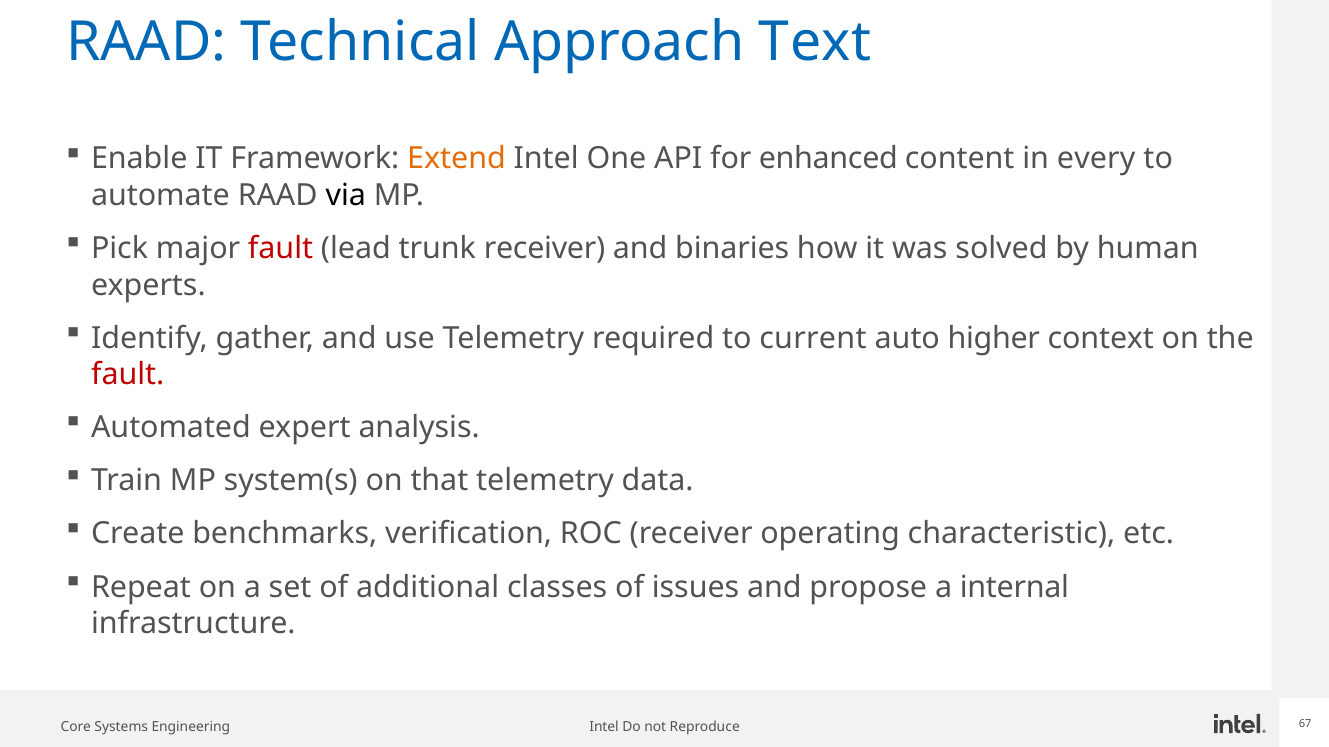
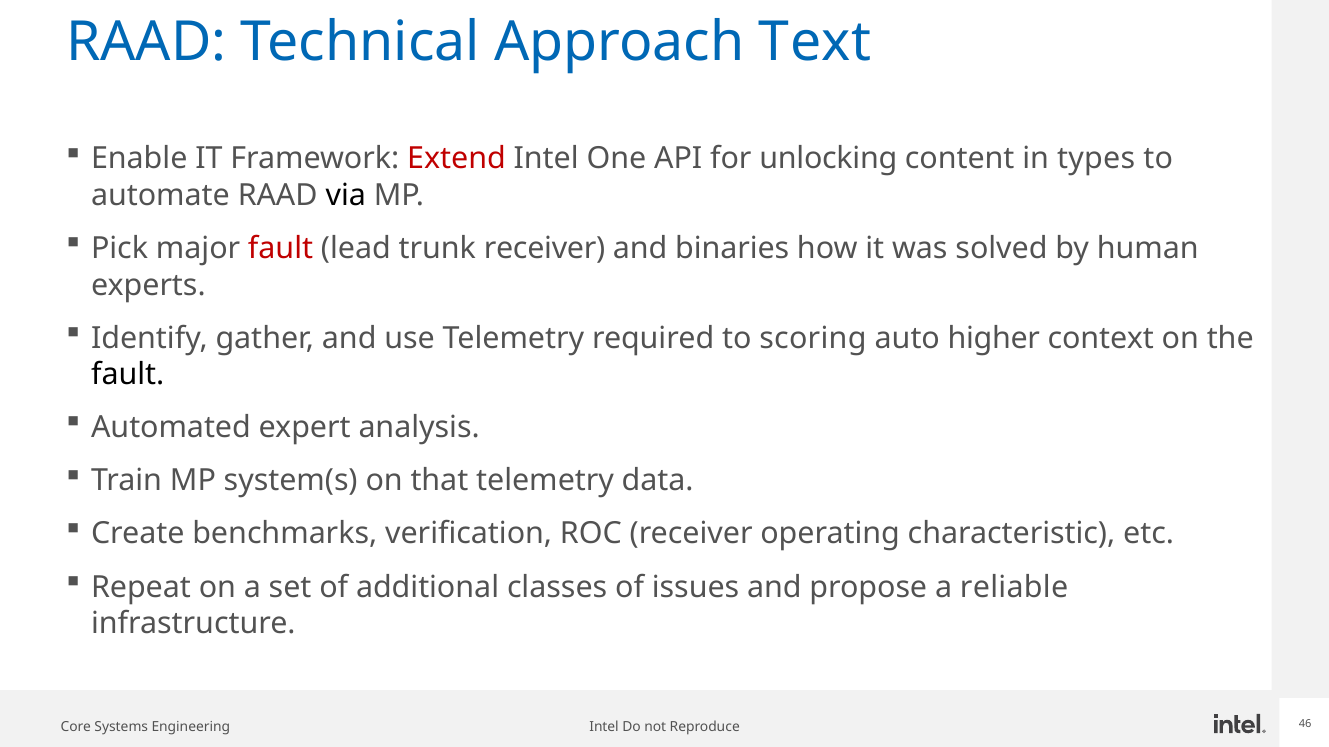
Extend colour: orange -> red
enhanced: enhanced -> unlocking
every: every -> types
current: current -> scoring
fault at (128, 375) colour: red -> black
internal: internal -> reliable
67: 67 -> 46
